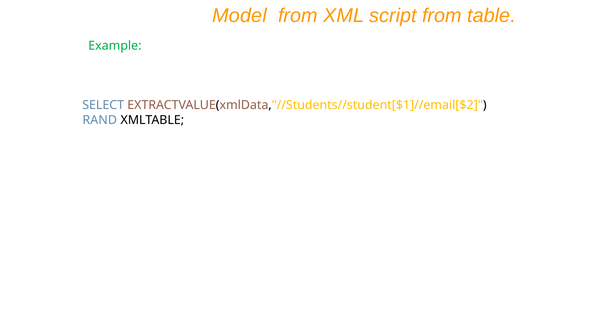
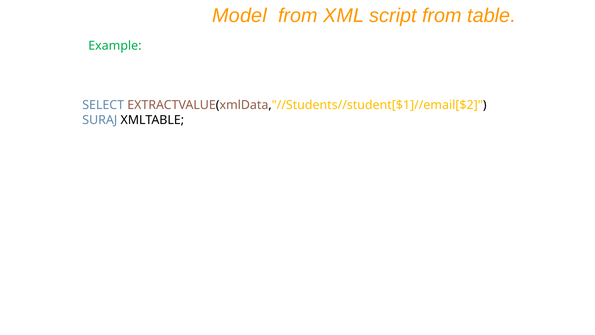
RAND: RAND -> SURAJ
